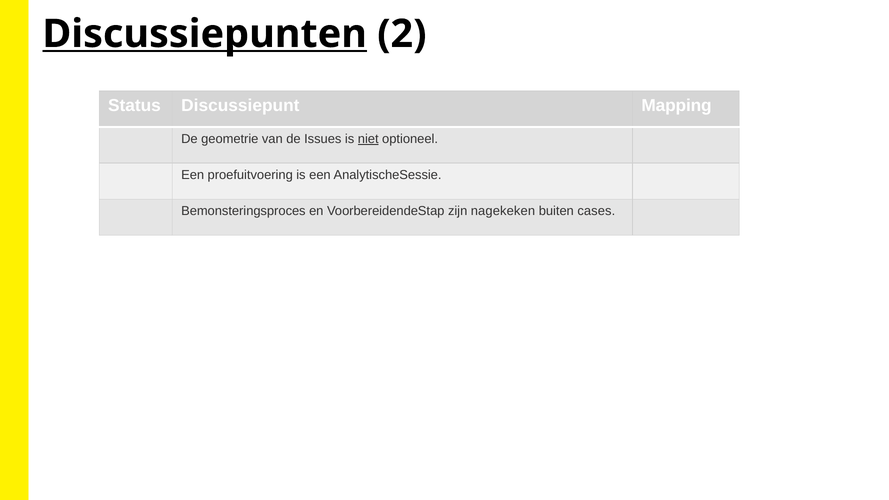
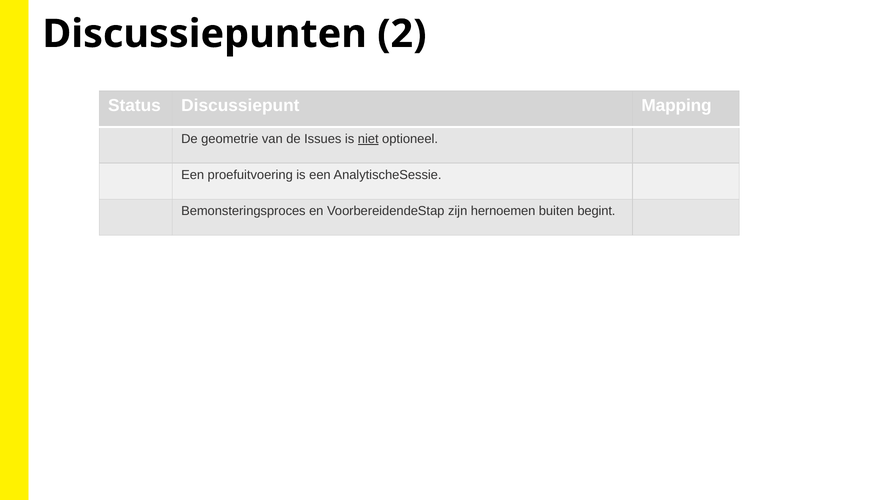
Discussiepunten underline: present -> none
nagekeken: nagekeken -> hernoemen
cases: cases -> begint
